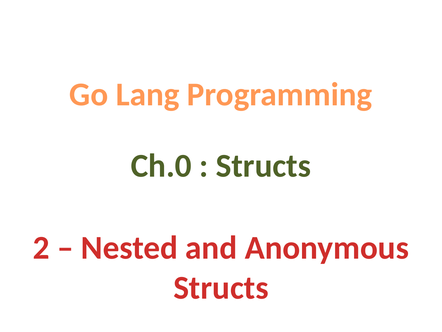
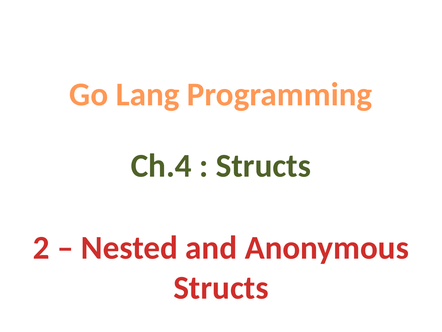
Ch.0: Ch.0 -> Ch.4
